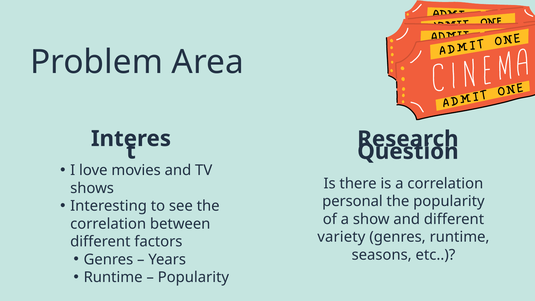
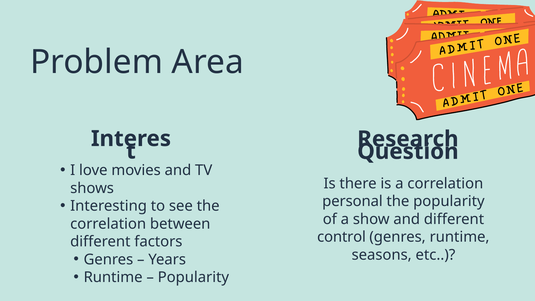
variety: variety -> control
